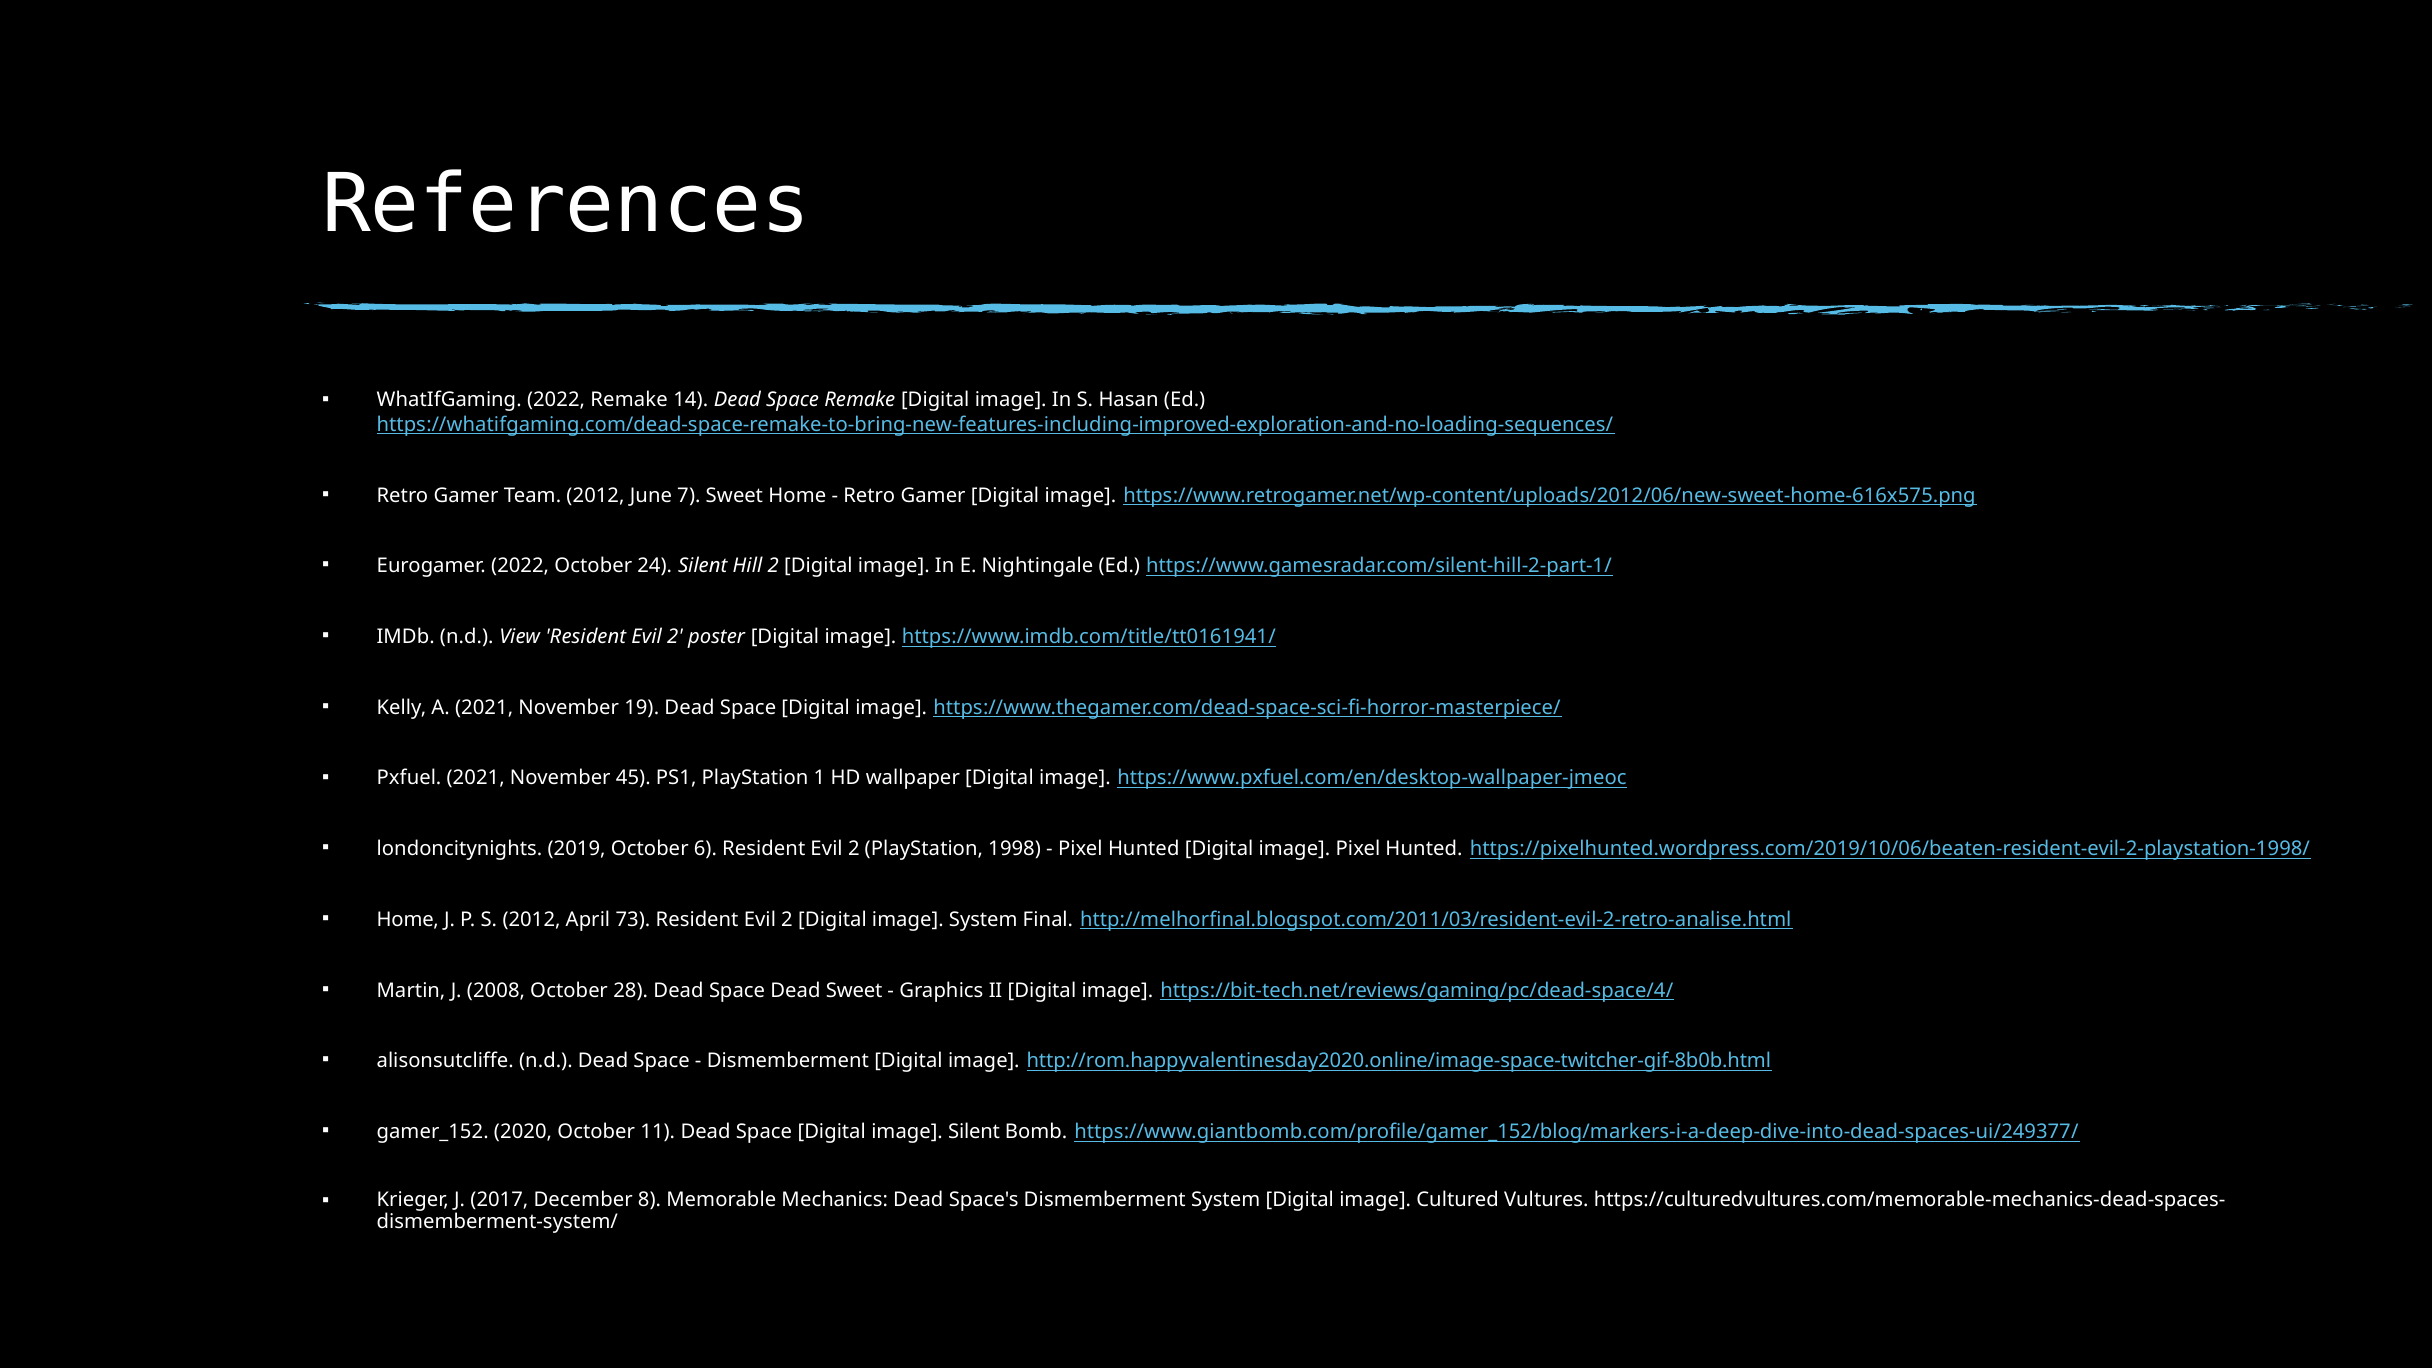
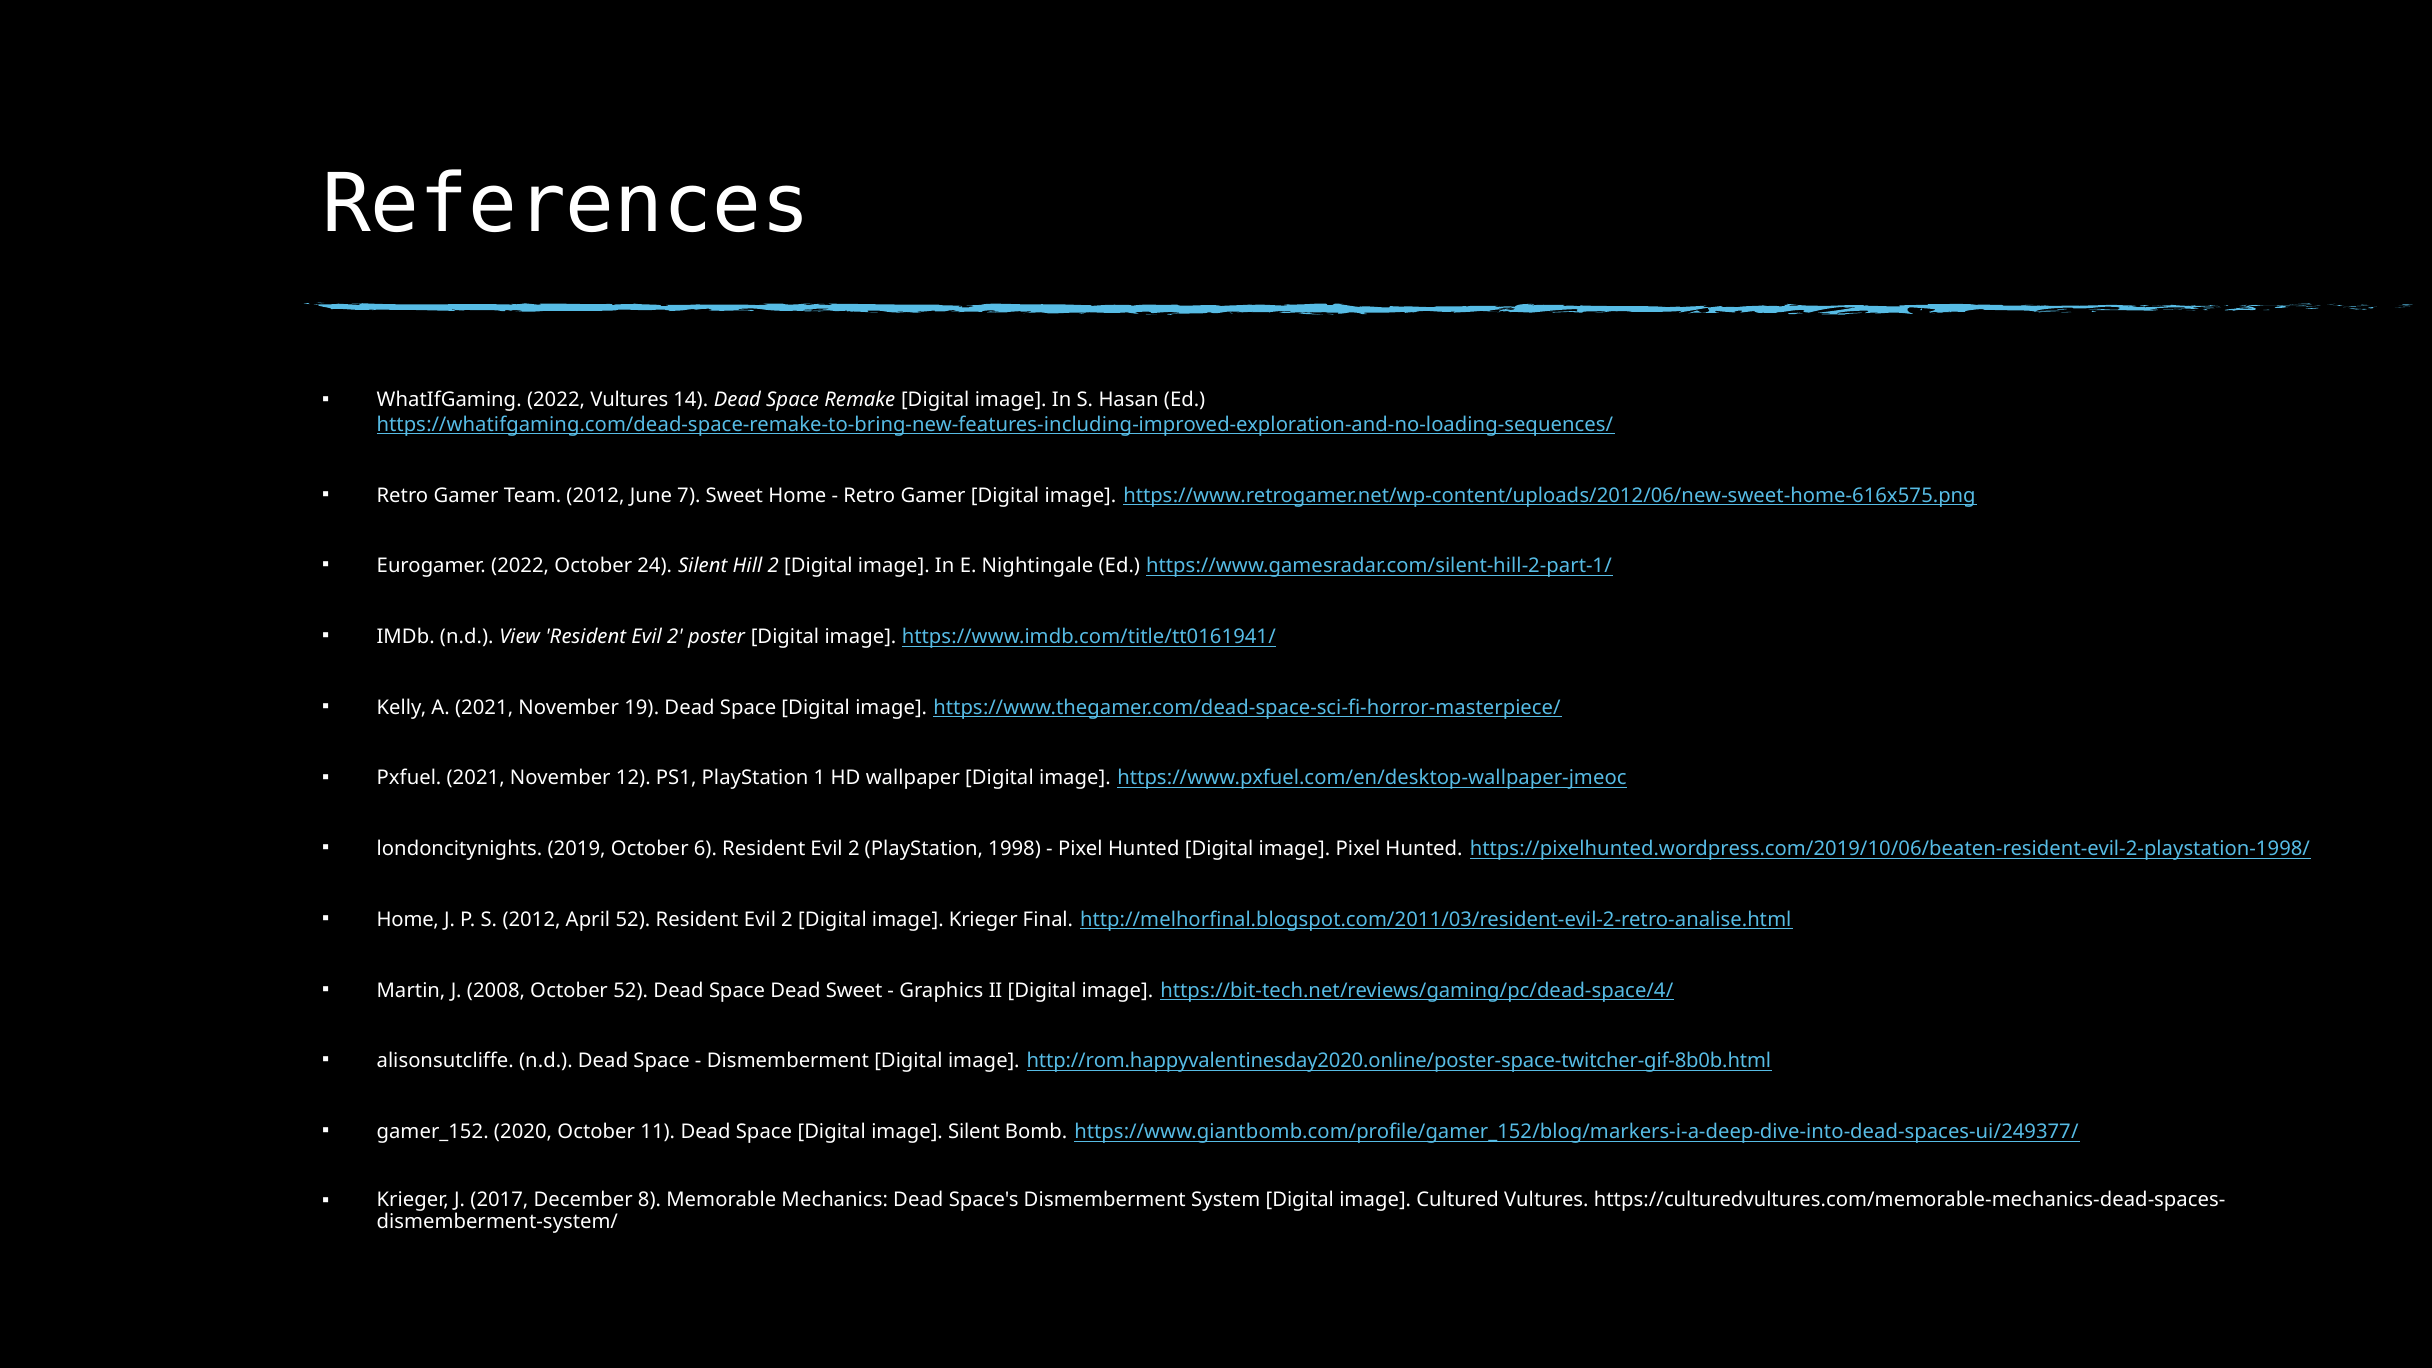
2022 Remake: Remake -> Vultures
45: 45 -> 12
April 73: 73 -> 52
image System: System -> Krieger
October 28: 28 -> 52
http://rom.happyvalentinesday2020.online/image-space-twitcher-gif-8b0b.html: http://rom.happyvalentinesday2020.online/image-space-twitcher-gif-8b0b.html -> http://rom.happyvalentinesday2020.online/poster-space-twitcher-gif-8b0b.html
